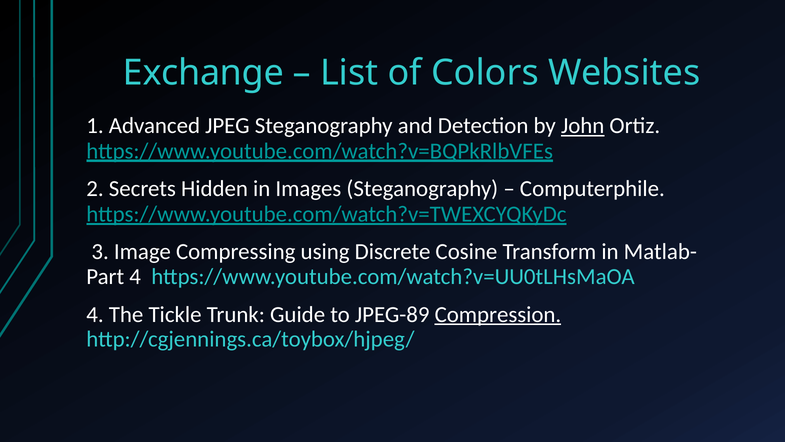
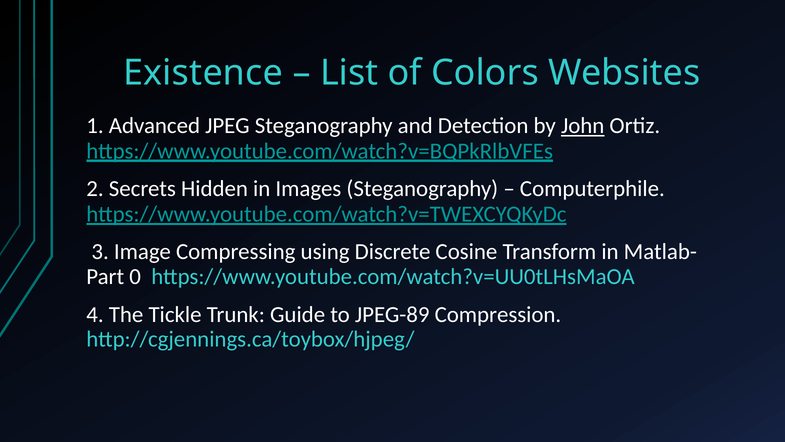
Exchange: Exchange -> Existence
Part 4: 4 -> 0
Compression underline: present -> none
